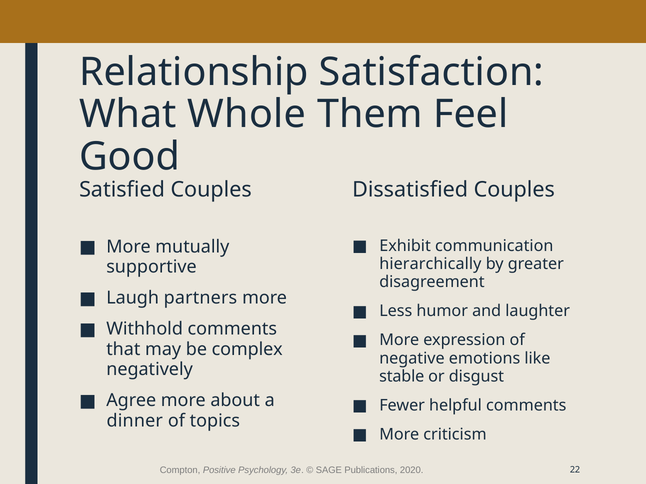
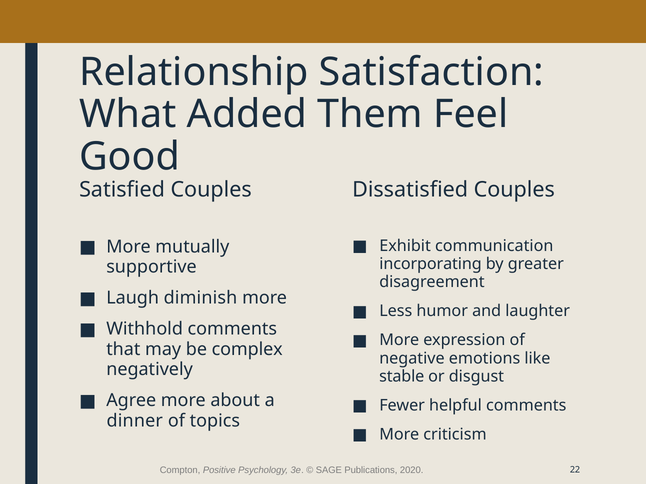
Whole: Whole -> Added
hierarchically: hierarchically -> incorporating
partners: partners -> diminish
